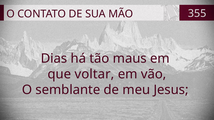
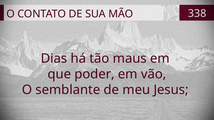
355: 355 -> 338
voltar: voltar -> poder
